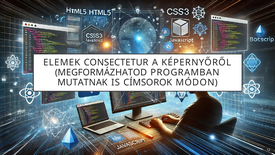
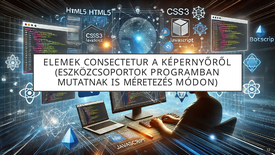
MEGFORMÁZHATOD: MEGFORMÁZHATOD -> ESZKÖZCSOPORTOK
CÍMSOROK: CÍMSOROK -> MÉRETEZÉS
